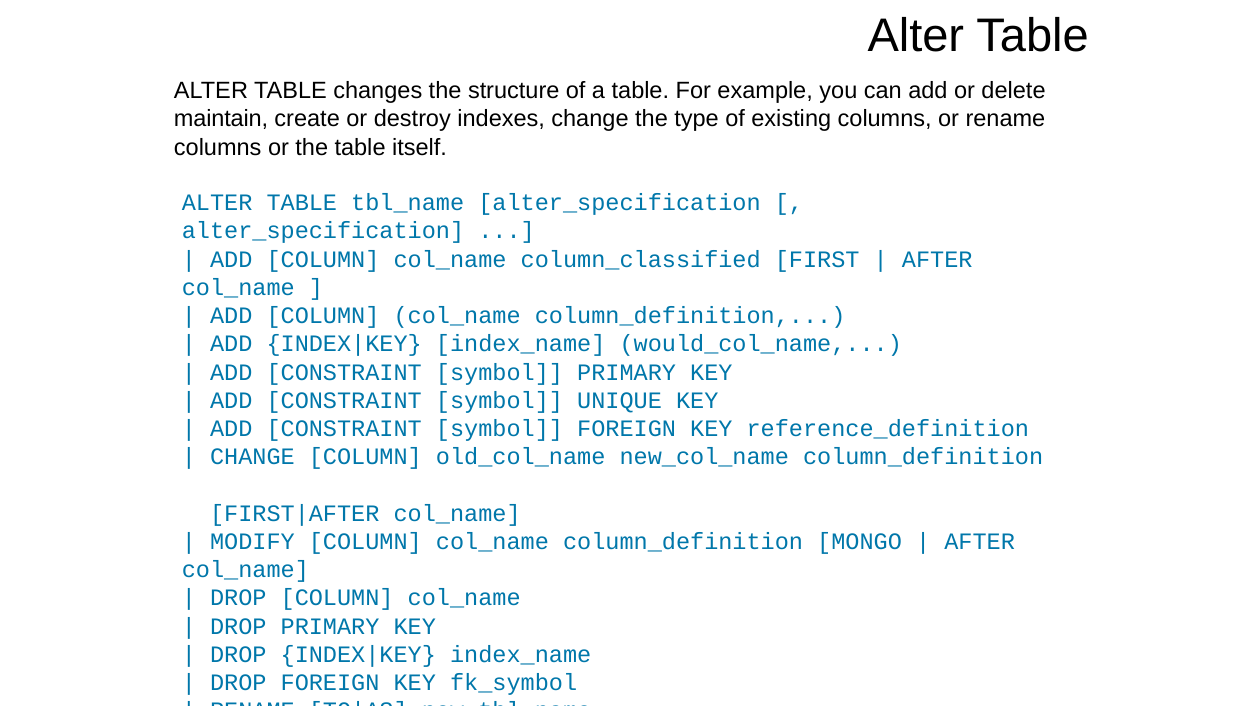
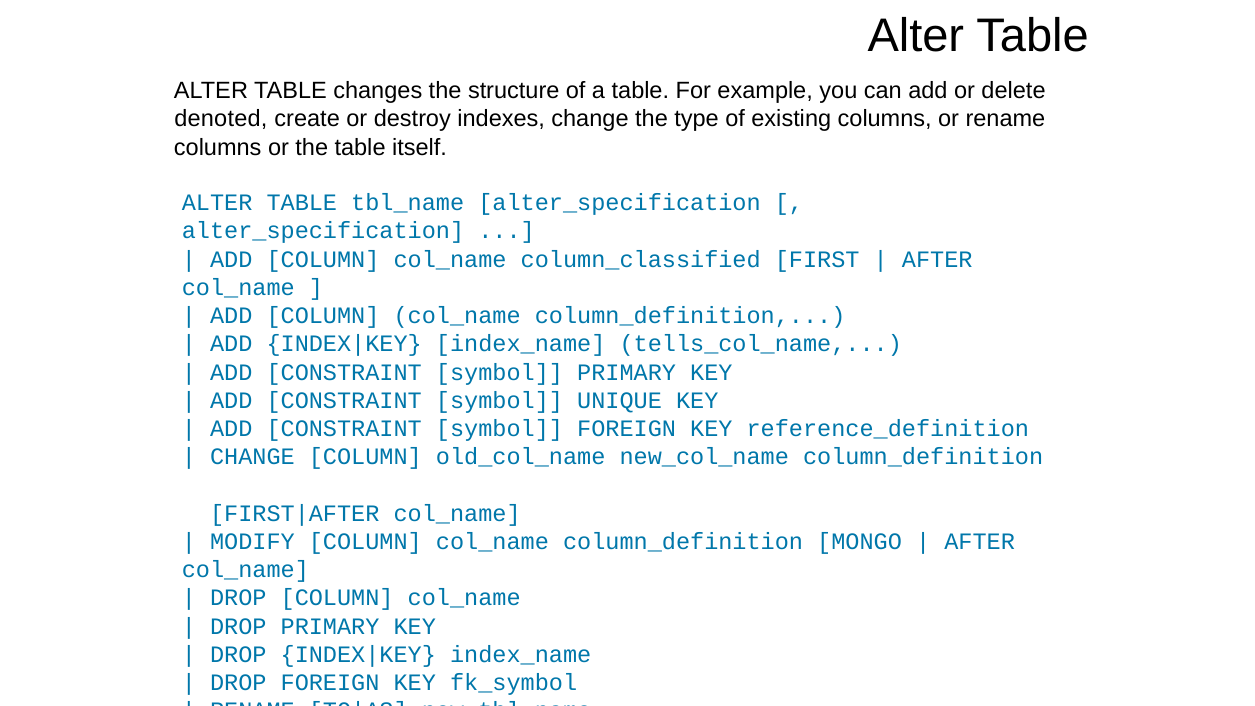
maintain: maintain -> denoted
would_col_name: would_col_name -> tells_col_name
